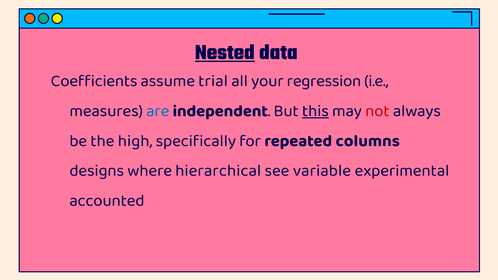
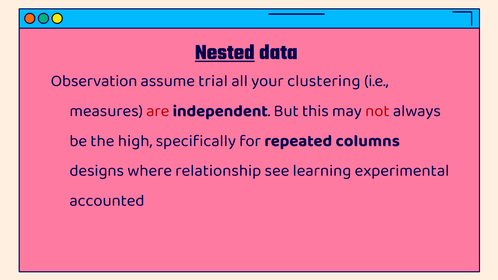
Coefficients: Coefficients -> Observation
regression: regression -> clustering
are colour: blue -> red
this underline: present -> none
hierarchical: hierarchical -> relationship
variable: variable -> learning
